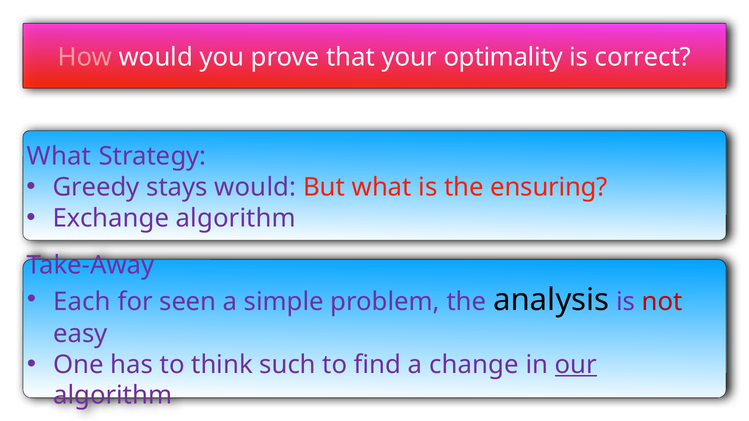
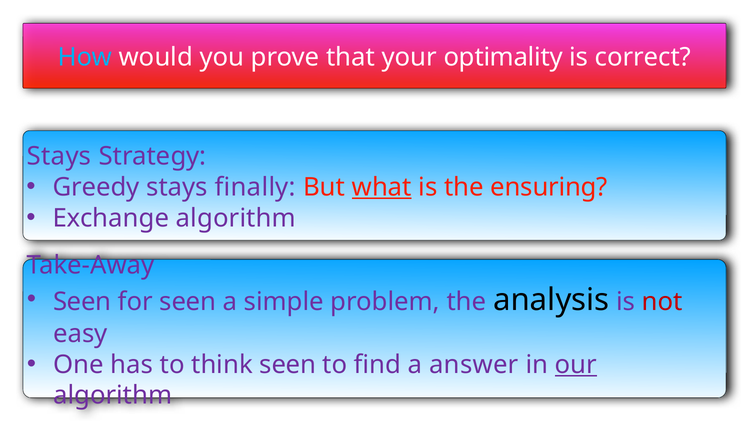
How colour: pink -> light blue
What at (59, 156): What -> Stays
stays would: would -> finally
what at (382, 187) underline: none -> present
Each at (82, 302): Each -> Seen
think such: such -> seen
change: change -> answer
